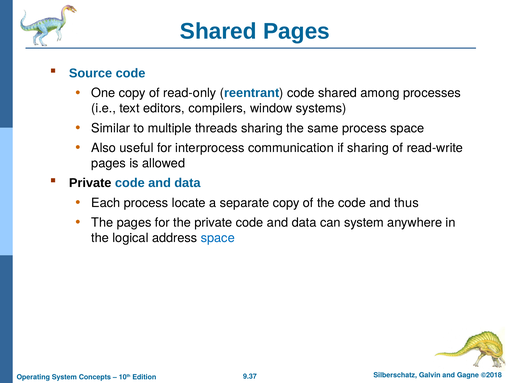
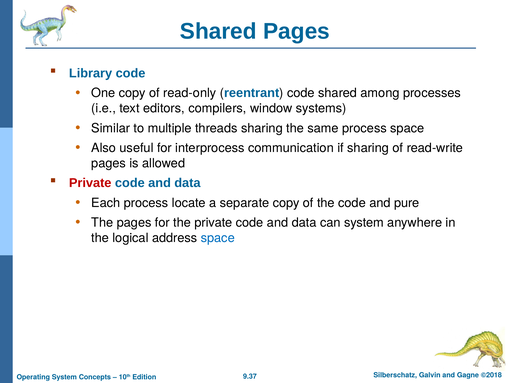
Source: Source -> Library
Private at (90, 183) colour: black -> red
thus: thus -> pure
